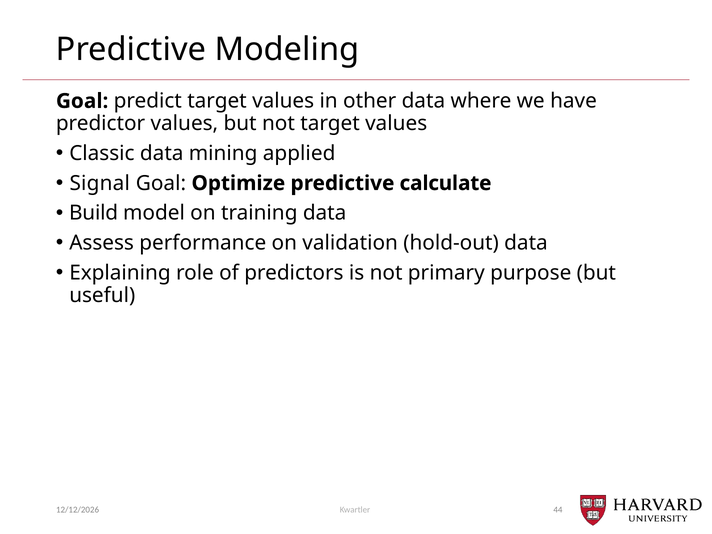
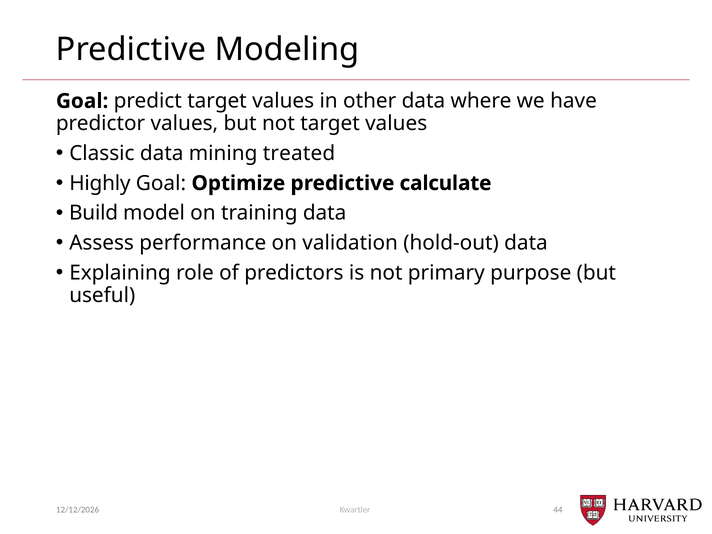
applied: applied -> treated
Signal: Signal -> Highly
